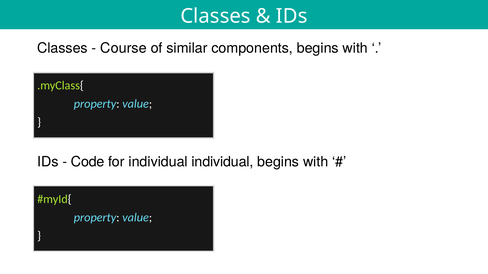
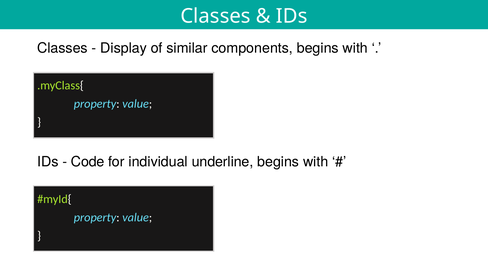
Course: Course -> Display
individual individual: individual -> underline
